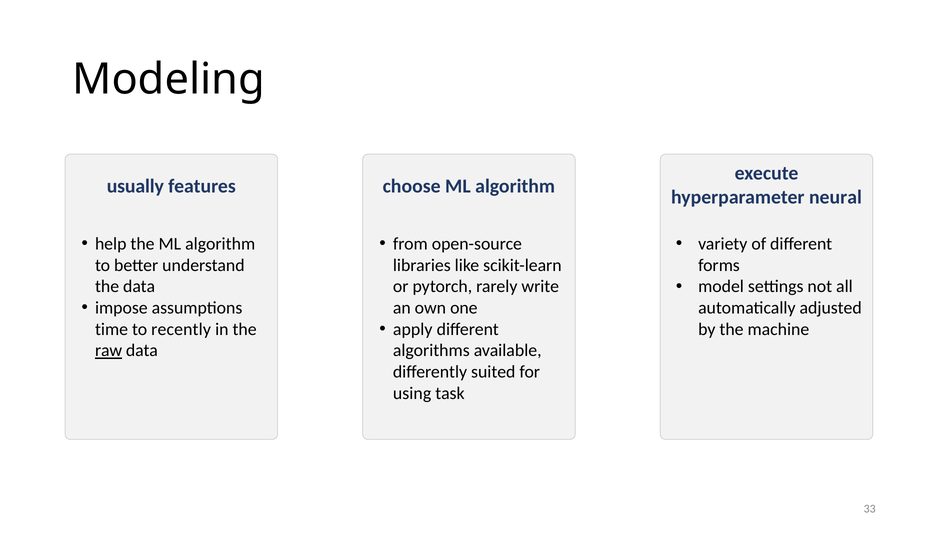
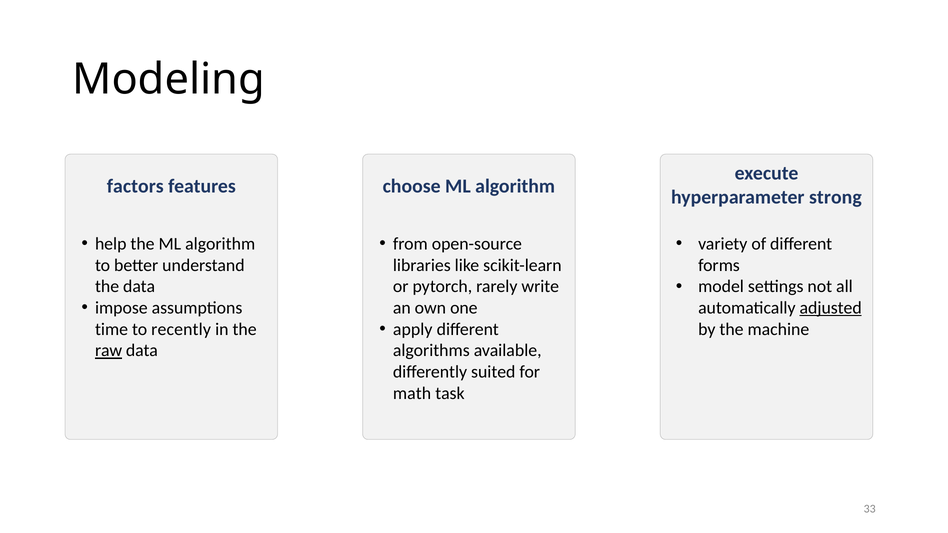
usually: usually -> factors
neural: neural -> strong
adjusted underline: none -> present
using: using -> math
